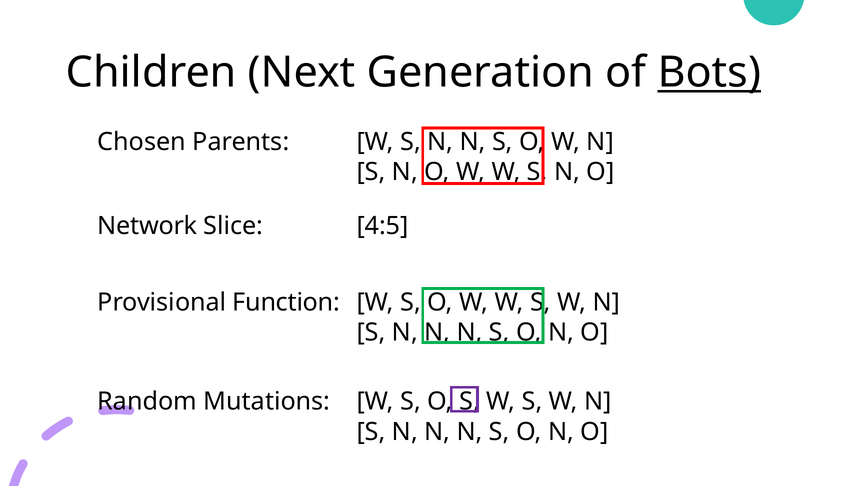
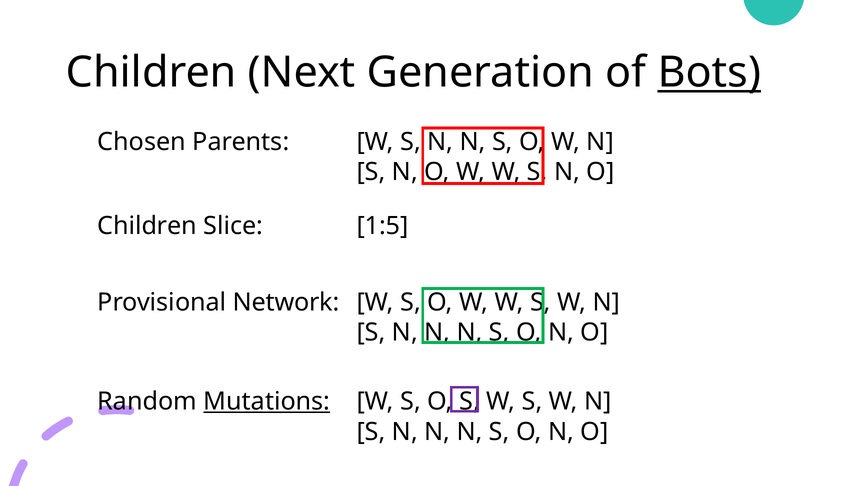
Network at (147, 226): Network -> Children
4:5: 4:5 -> 1:5
Function: Function -> Network
Mutations underline: none -> present
